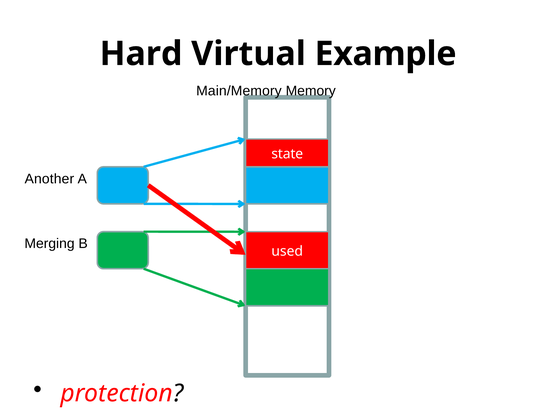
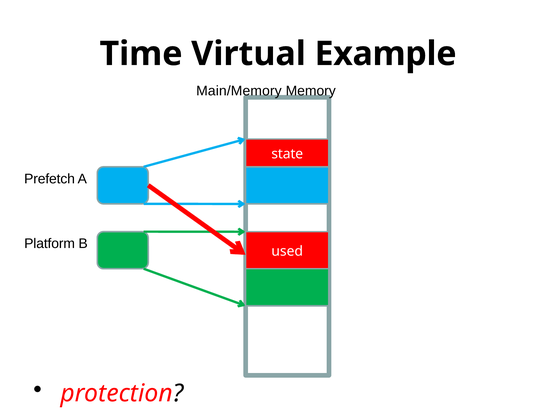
Hard: Hard -> Time
Another: Another -> Prefetch
Merging: Merging -> Platform
